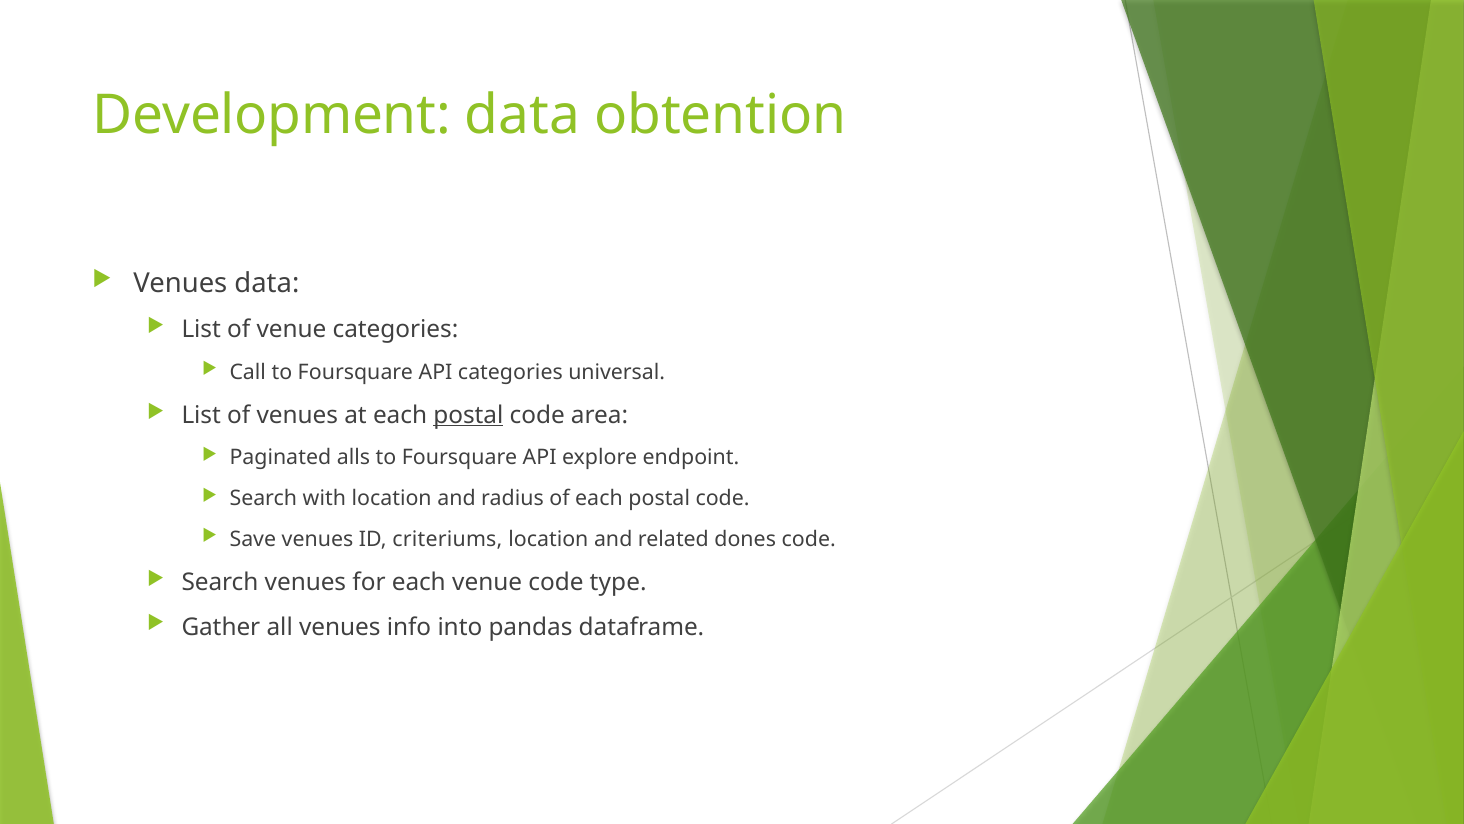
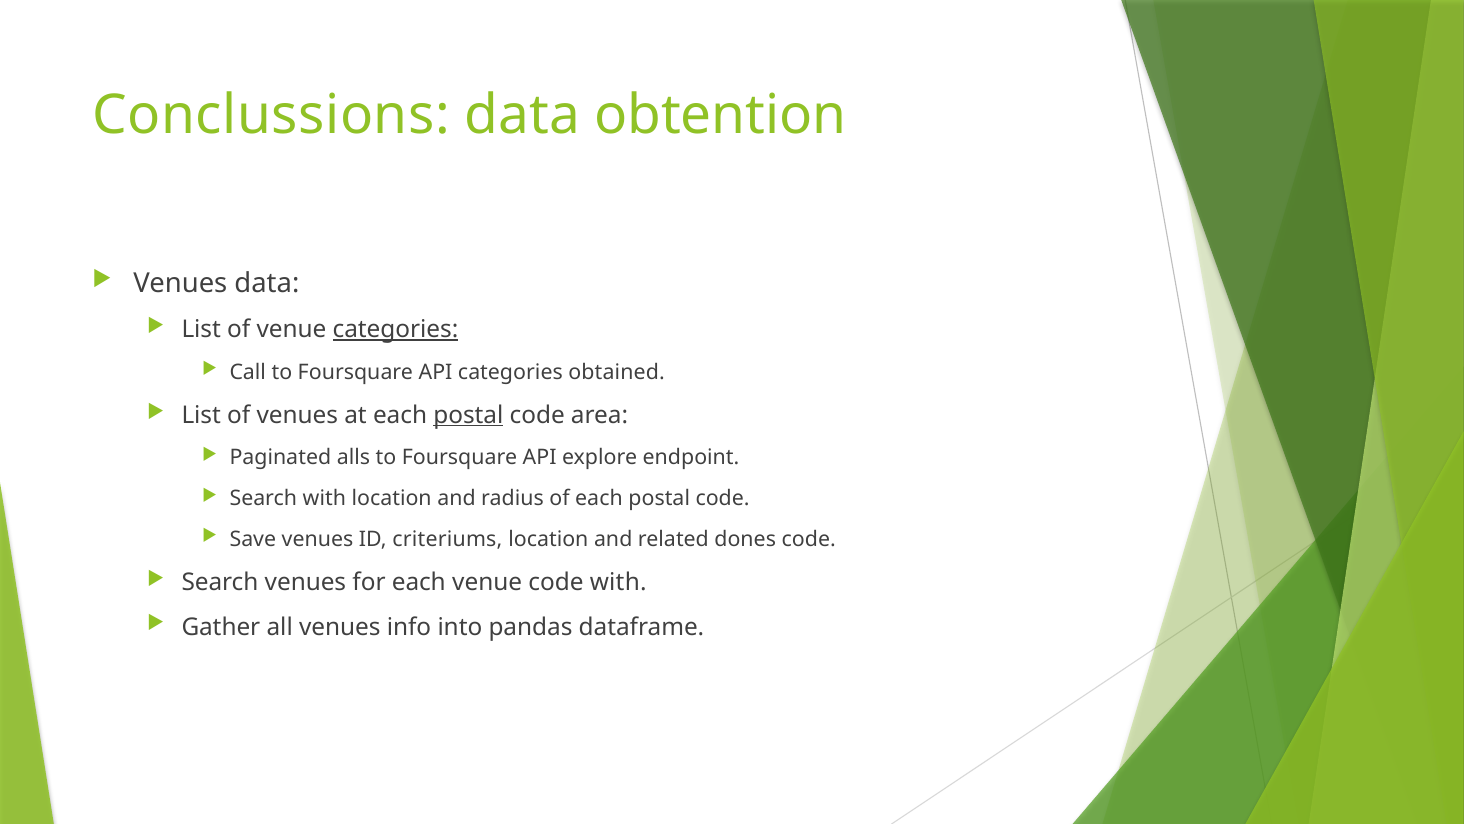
Development: Development -> Conclussions
categories at (395, 329) underline: none -> present
universal: universal -> obtained
code type: type -> with
